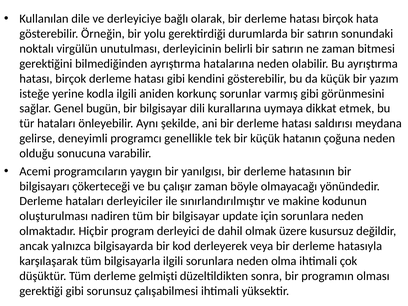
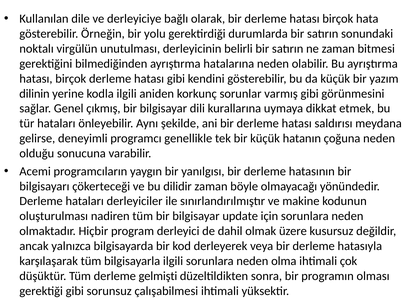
isteğe: isteğe -> dilinin
bugün: bugün -> çıkmış
çalışır: çalışır -> dilidir
